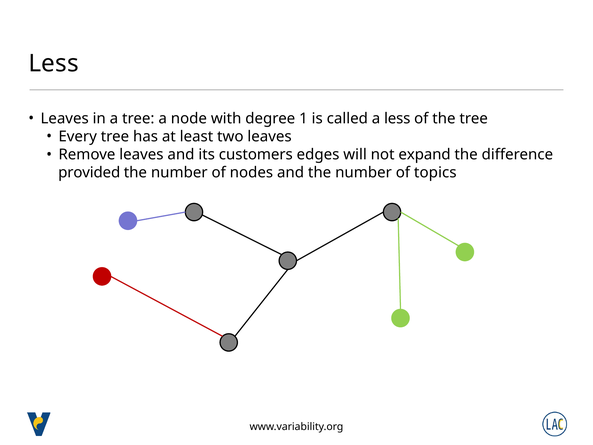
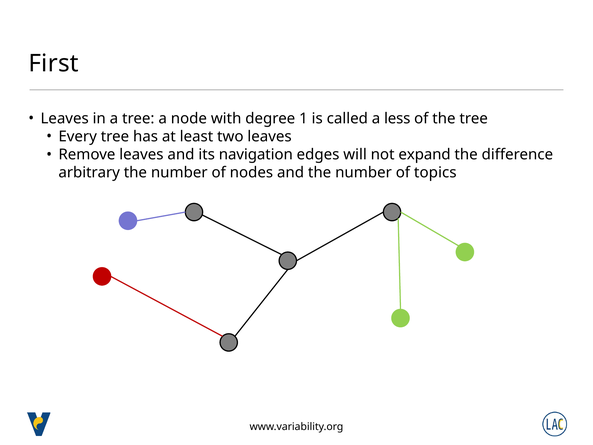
Less at (54, 64): Less -> First
customers: customers -> navigation
provided: provided -> arbitrary
